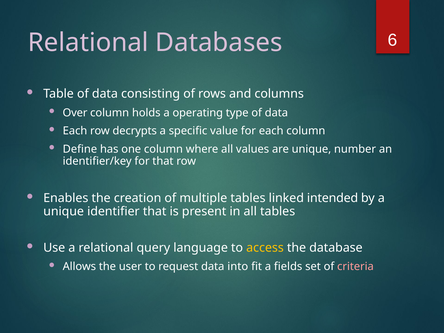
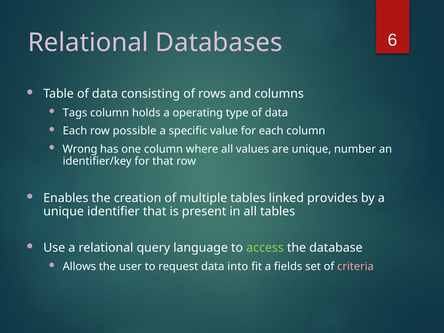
Over: Over -> Tags
decrypts: decrypts -> possible
Define: Define -> Wrong
intended: intended -> provides
access colour: yellow -> light green
